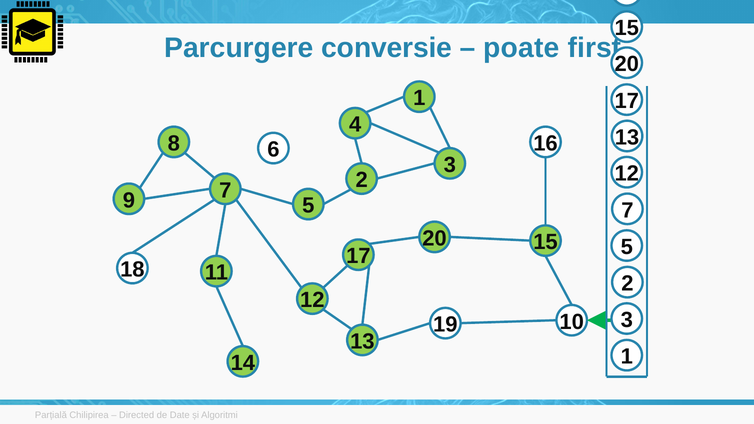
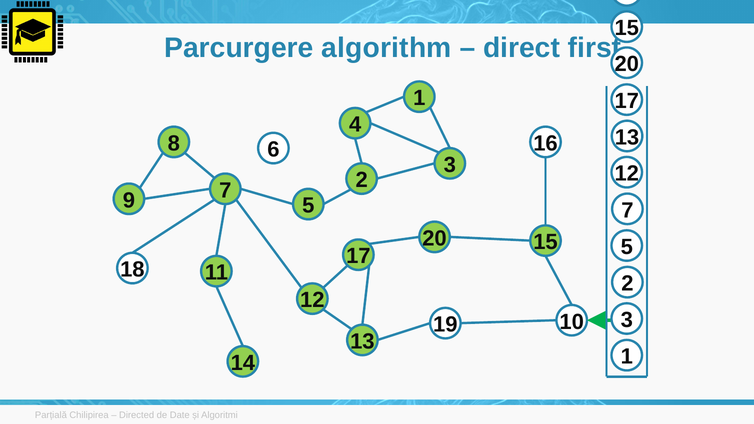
conversie: conversie -> algorithm
poate: poate -> direct
